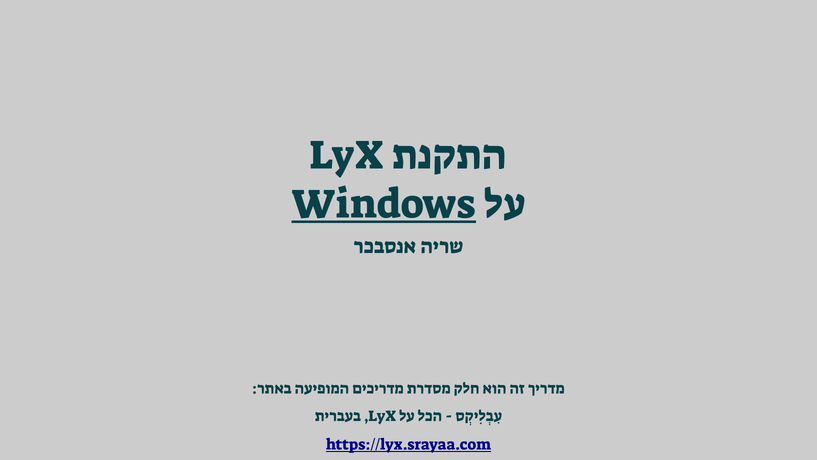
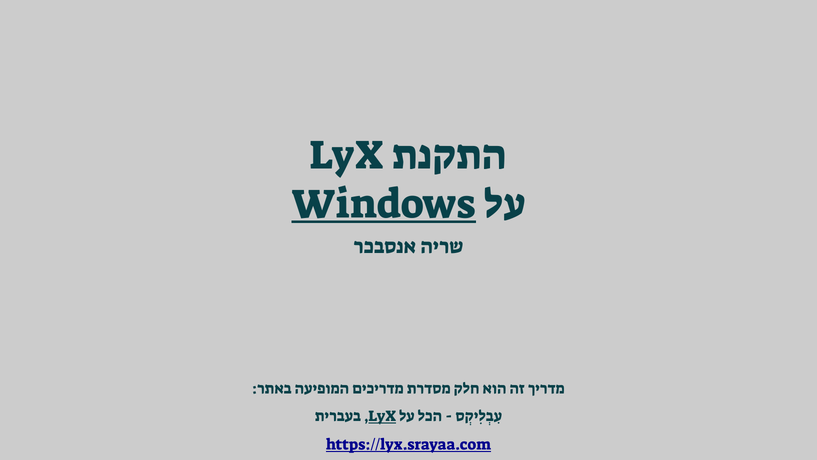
LyX at (382, 416) underline: none -> present
